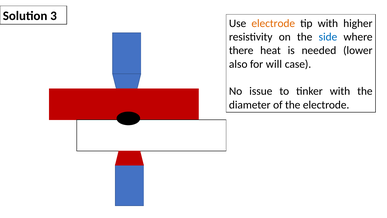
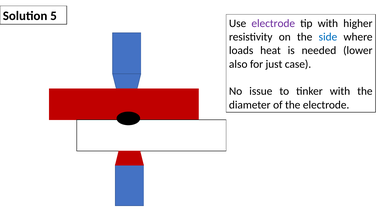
3: 3 -> 5
electrode at (273, 23) colour: orange -> purple
there: there -> loads
will: will -> just
